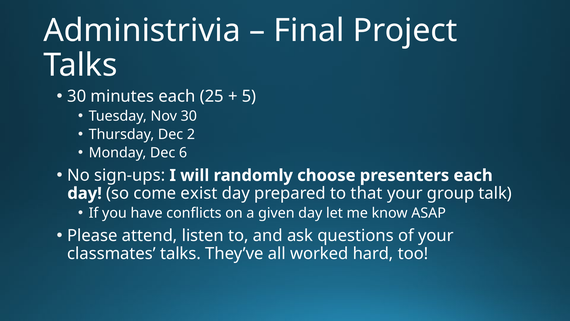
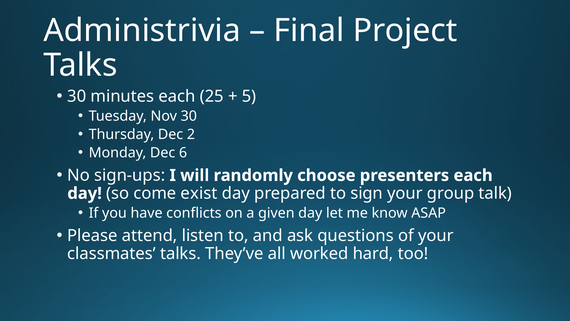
that: that -> sign
